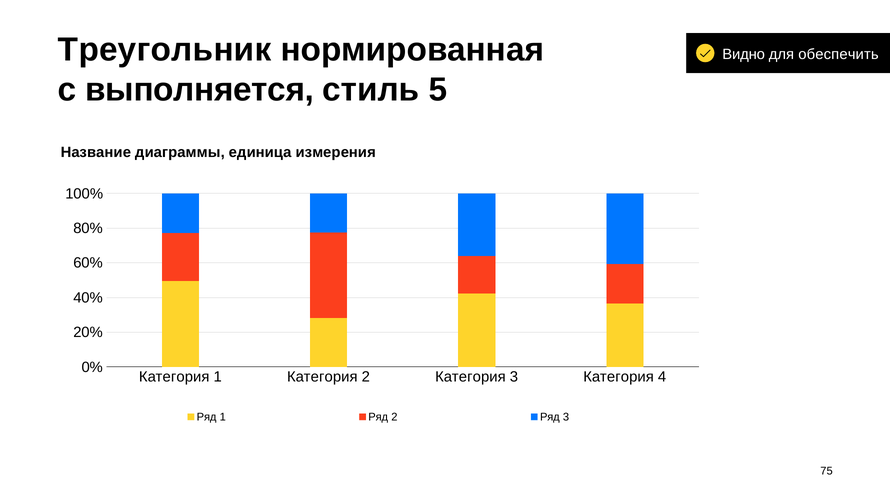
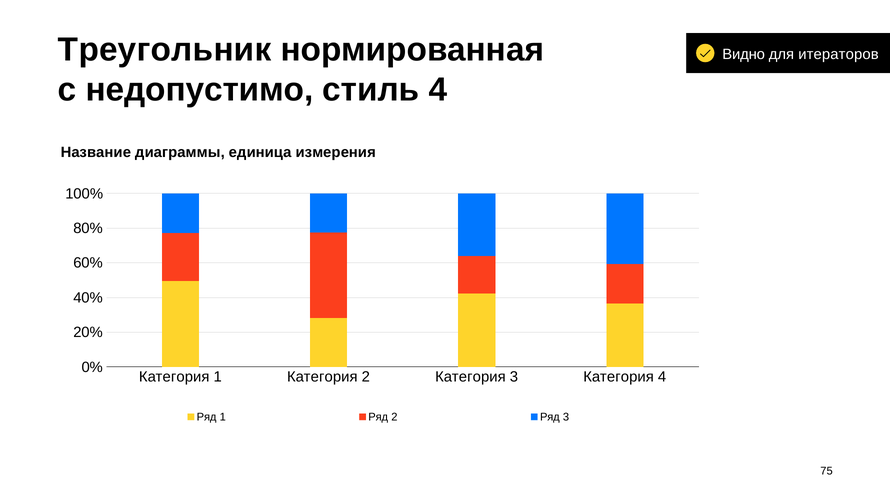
обеспечить: обеспечить -> итераторов
выполняется: выполняется -> недопустимо
стиль 5: 5 -> 4
